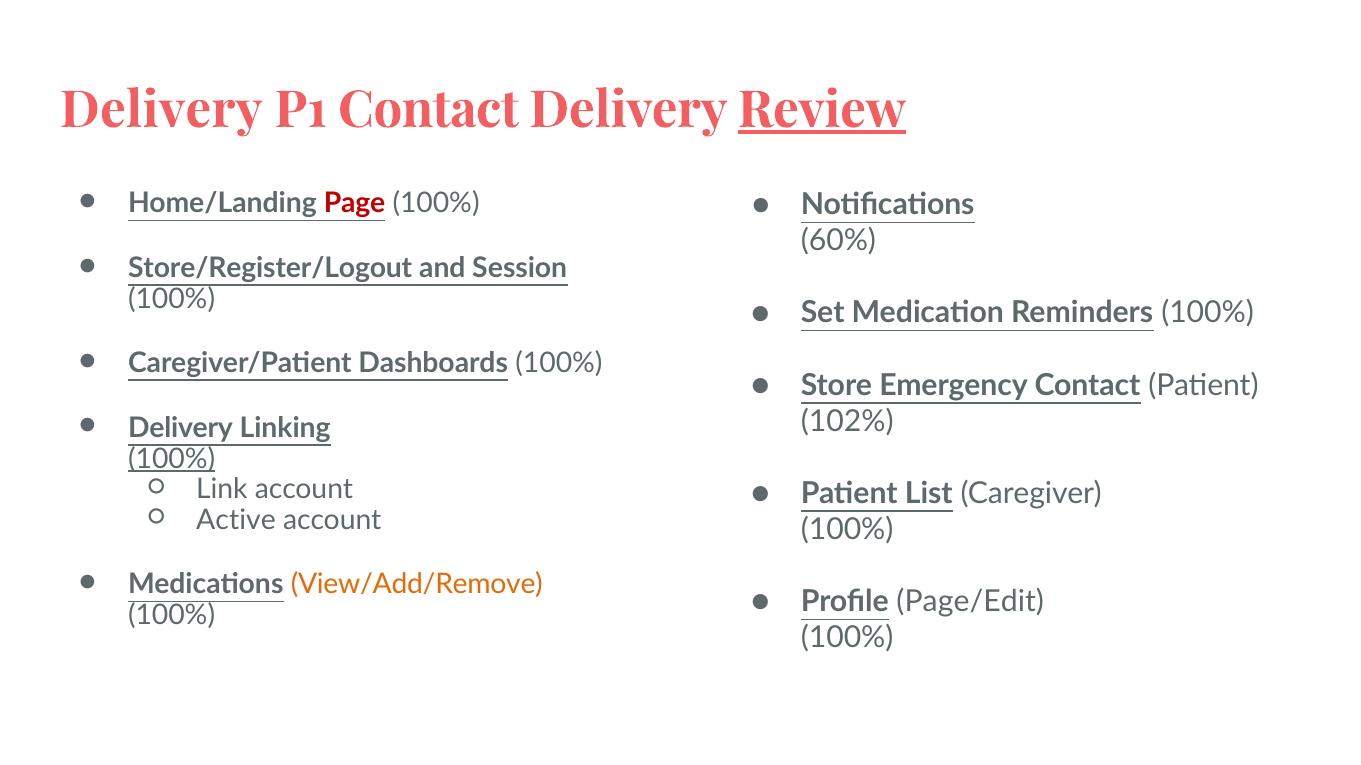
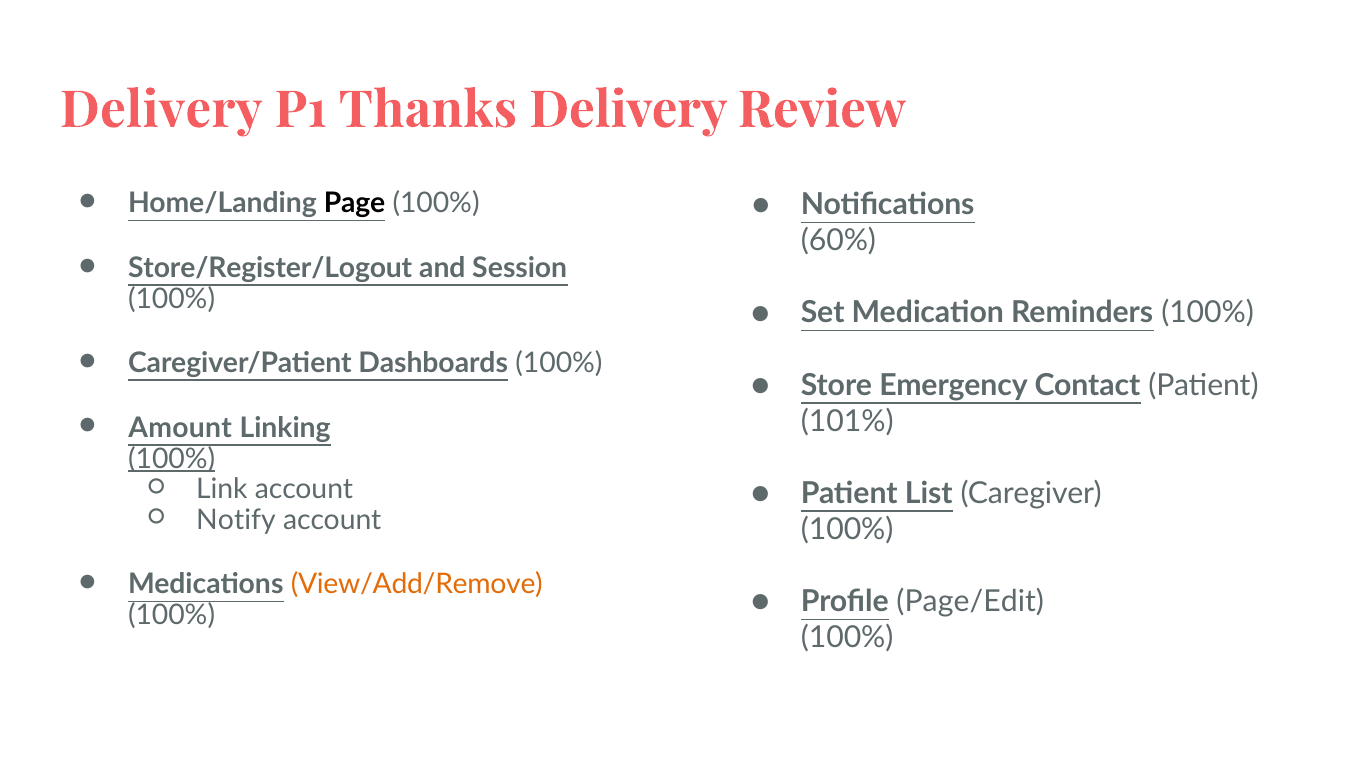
P1 Contact: Contact -> Thanks
Review underline: present -> none
Page colour: red -> black
102%: 102% -> 101%
Delivery at (180, 428): Delivery -> Amount
Active: Active -> Notify
